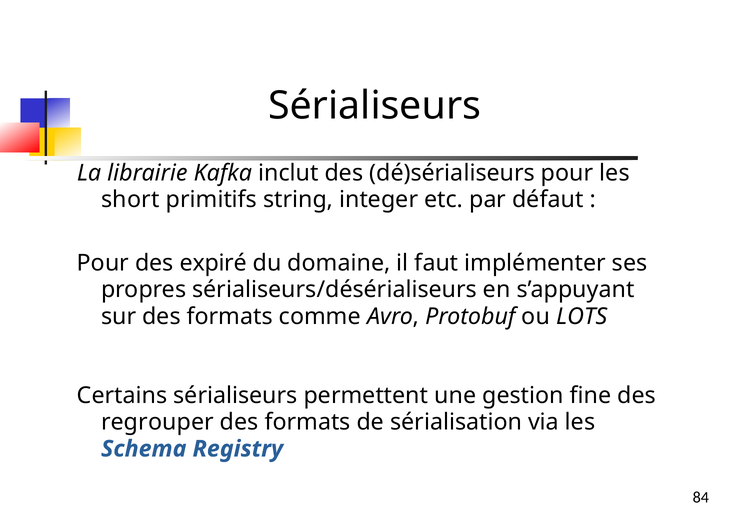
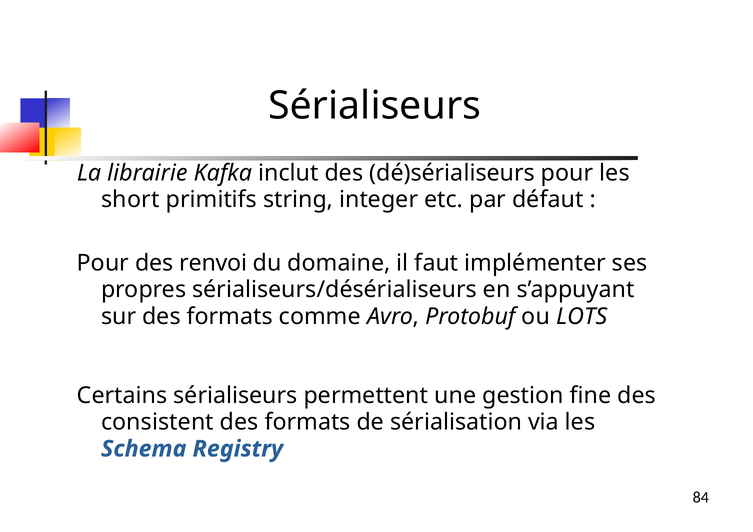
expiré: expiré -> renvoi
regrouper: regrouper -> consistent
